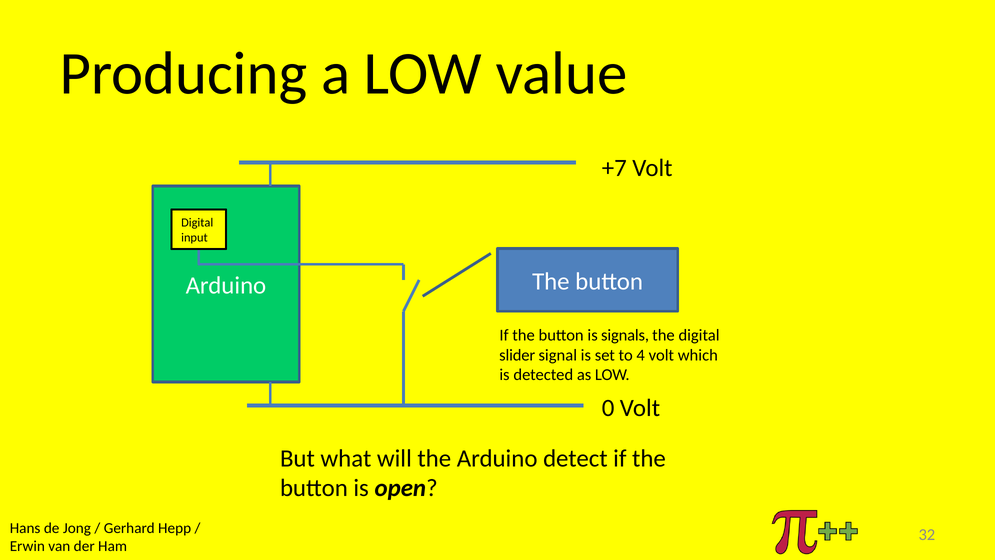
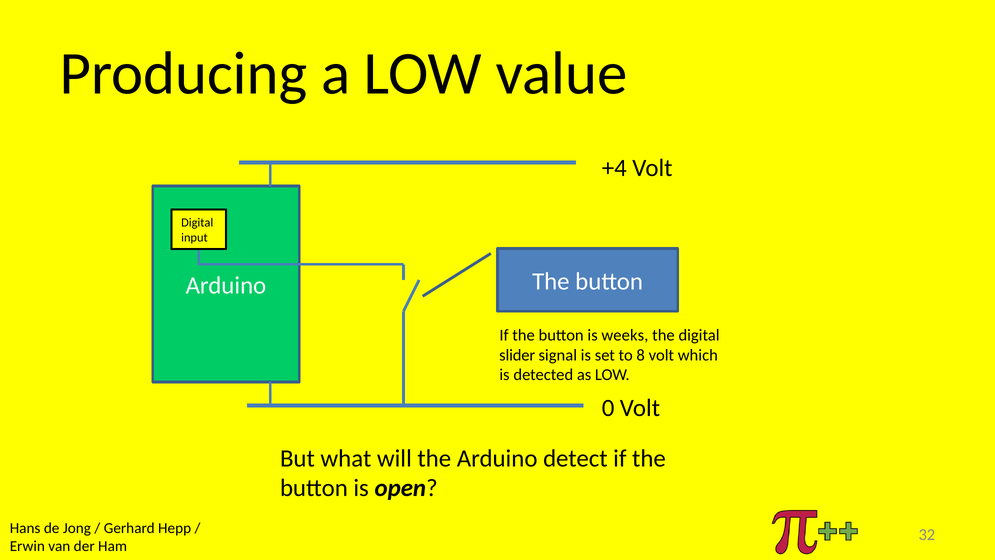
+7: +7 -> +4
signals: signals -> weeks
4: 4 -> 8
